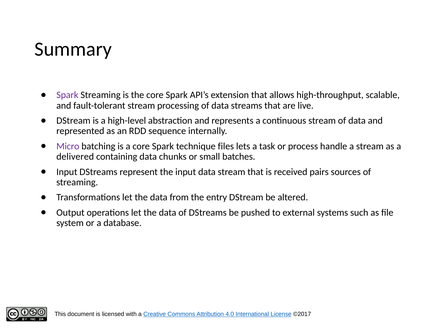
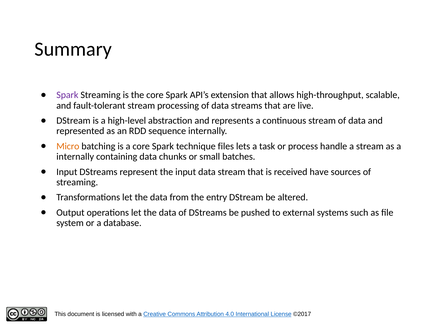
Micro colour: purple -> orange
delivered at (75, 156): delivered -> internally
pairs: pairs -> have
